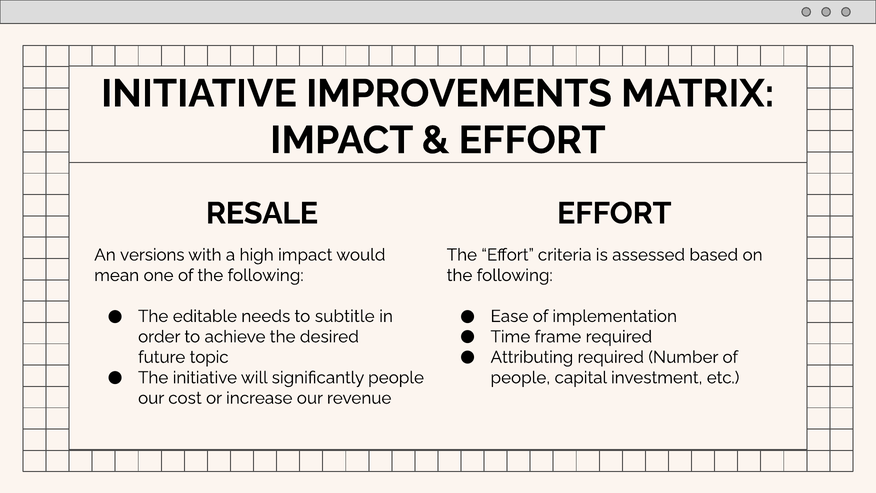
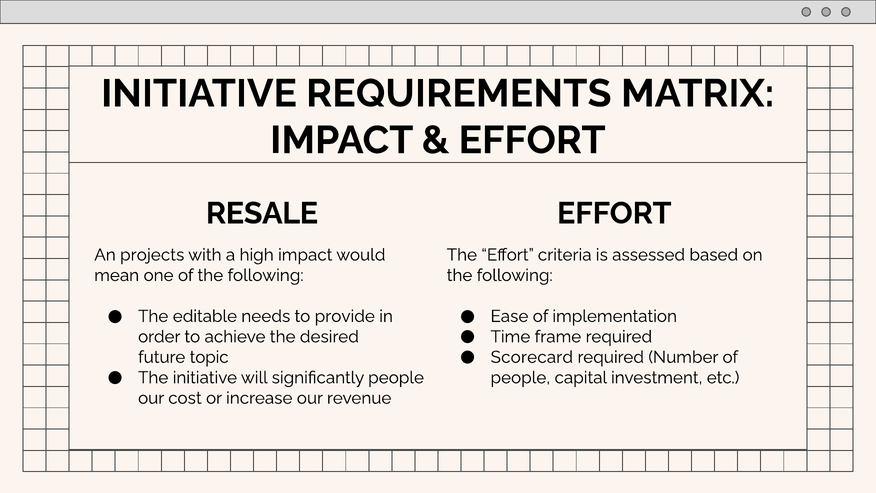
IMPROVEMENTS: IMPROVEMENTS -> REQUIREMENTS
versions: versions -> projects
subtitle: subtitle -> provide
Attributing: Attributing -> Scorecard
